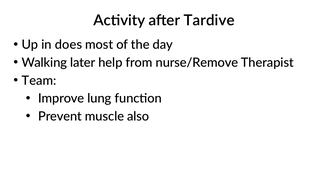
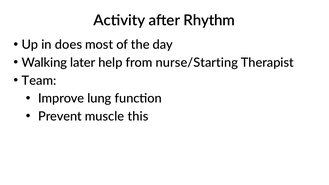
Tardive: Tardive -> Rhythm
nurse/Remove: nurse/Remove -> nurse/Starting
also: also -> this
